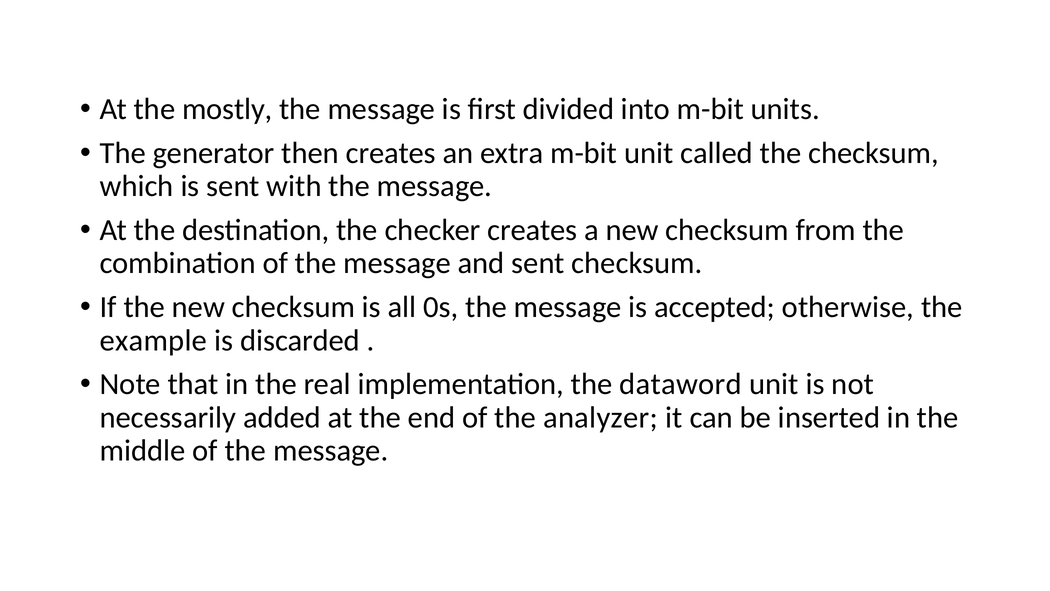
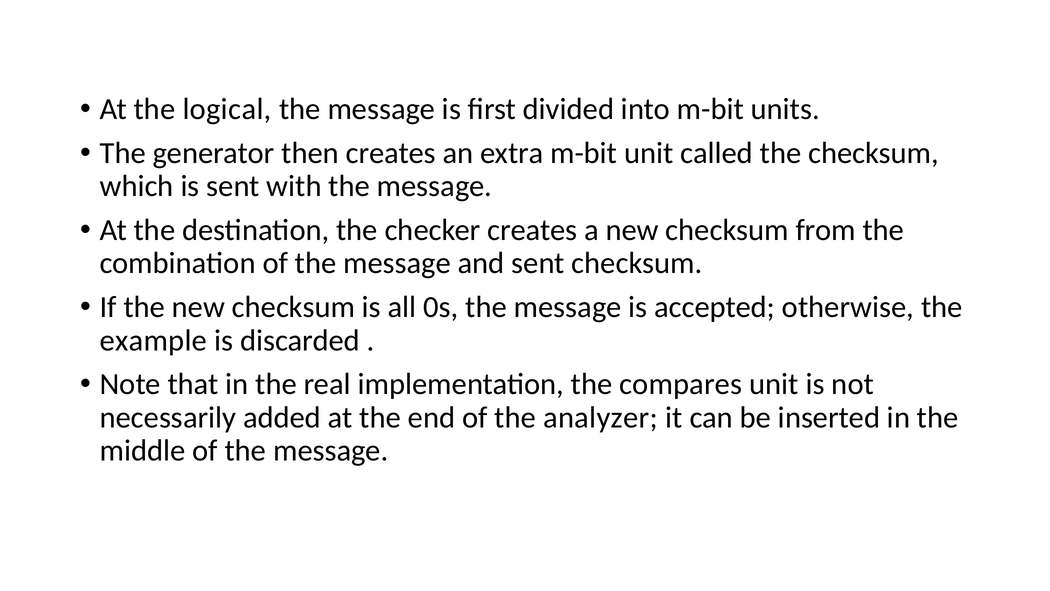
mostly: mostly -> logical
dataword: dataword -> compares
